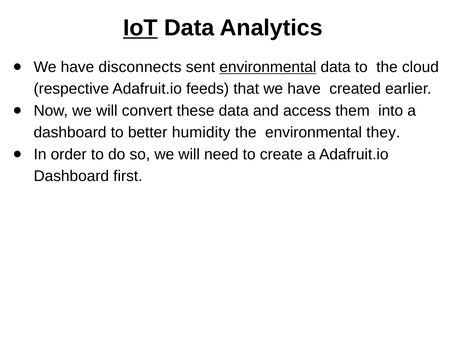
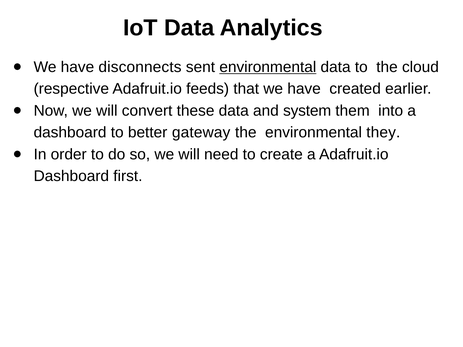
IoT underline: present -> none
access: access -> system
humidity: humidity -> gateway
